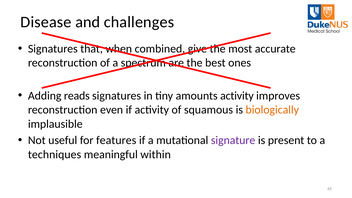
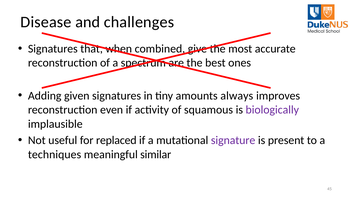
reads: reads -> given
amounts activity: activity -> always
biologically colour: orange -> purple
features: features -> replaced
within: within -> similar
